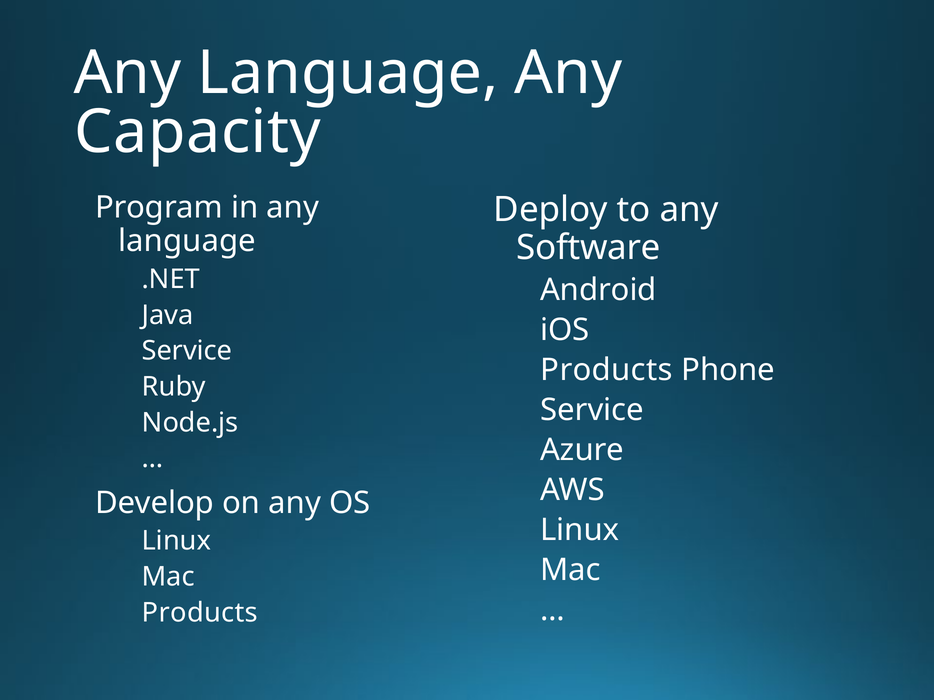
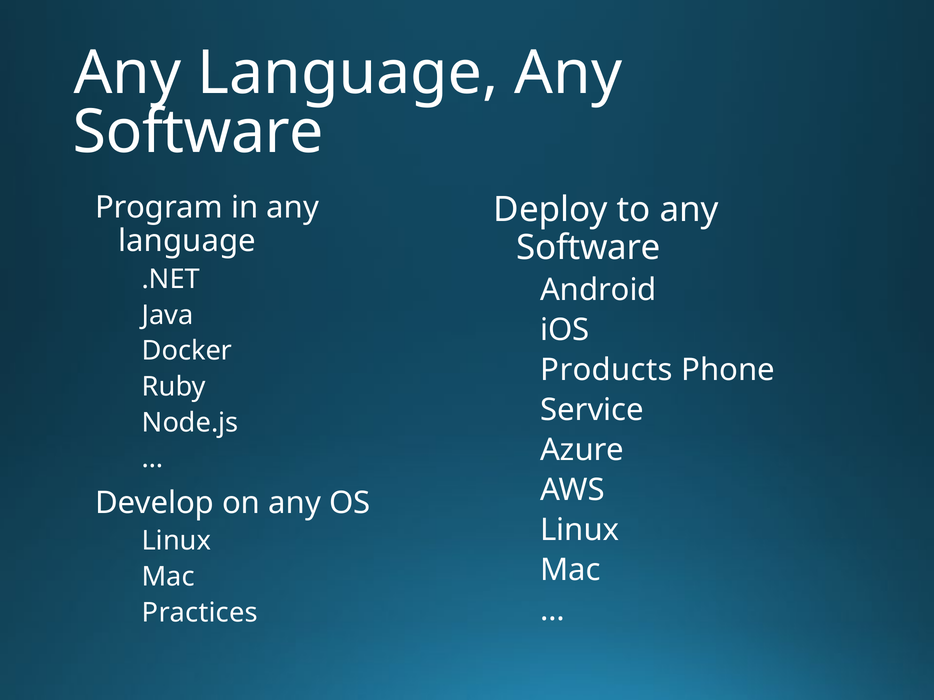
Capacity at (198, 132): Capacity -> Software
Service at (187, 351): Service -> Docker
Products at (200, 613): Products -> Practices
